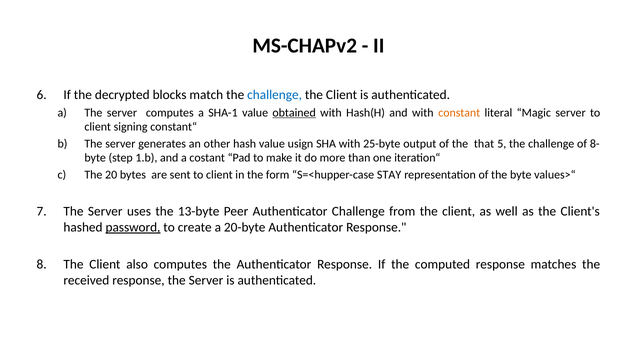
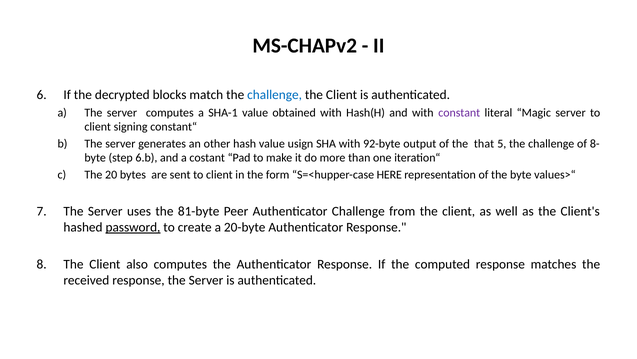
obtained underline: present -> none
constant colour: orange -> purple
25-byte: 25-byte -> 92-byte
1.b: 1.b -> 6.b
STAY: STAY -> HERE
13-byte: 13-byte -> 81-byte
